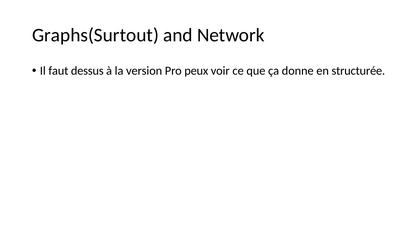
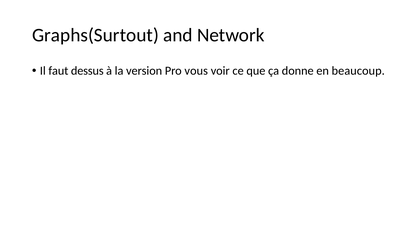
peux: peux -> vous
structurée: structurée -> beaucoup
